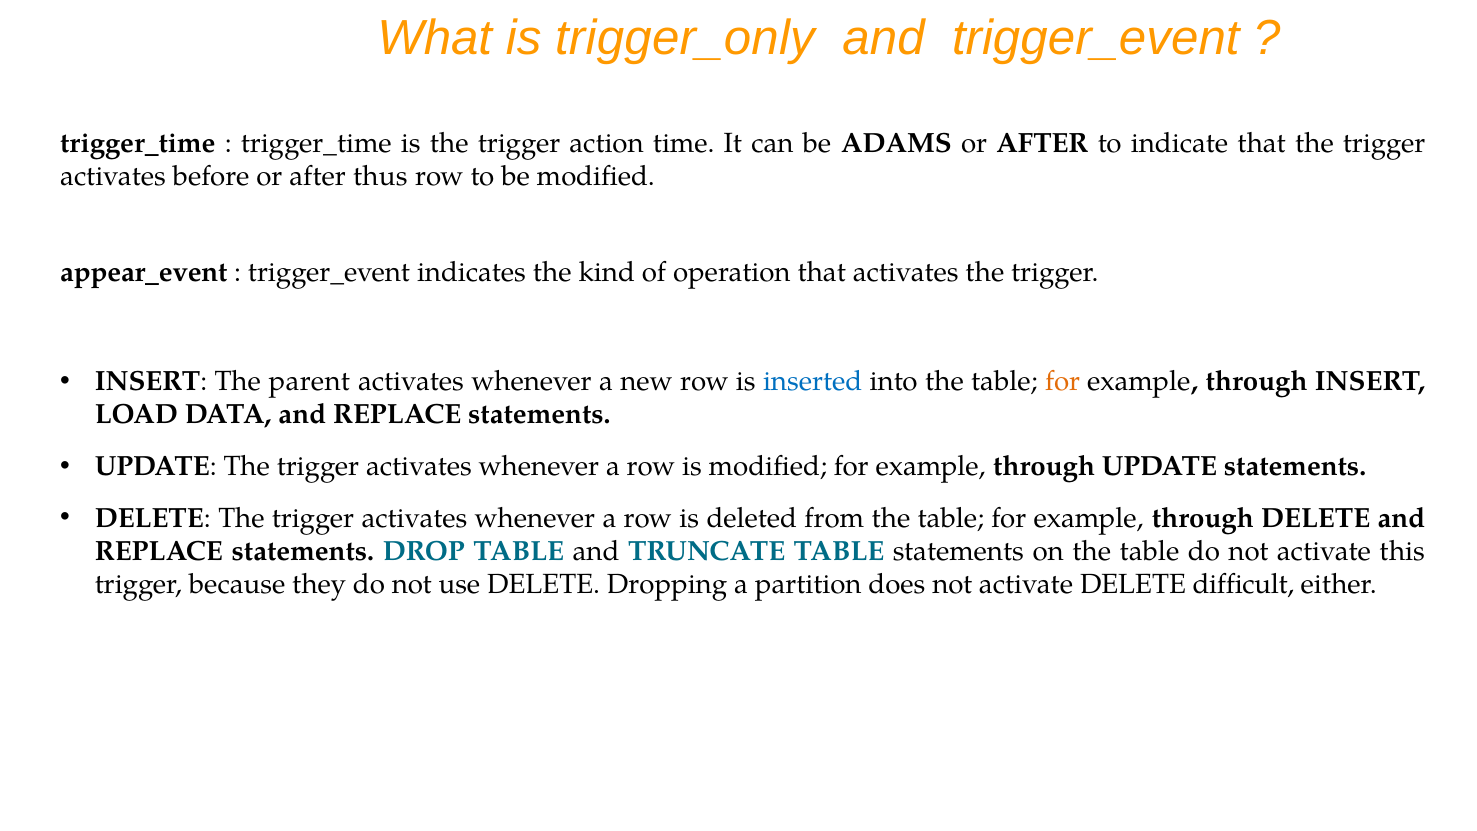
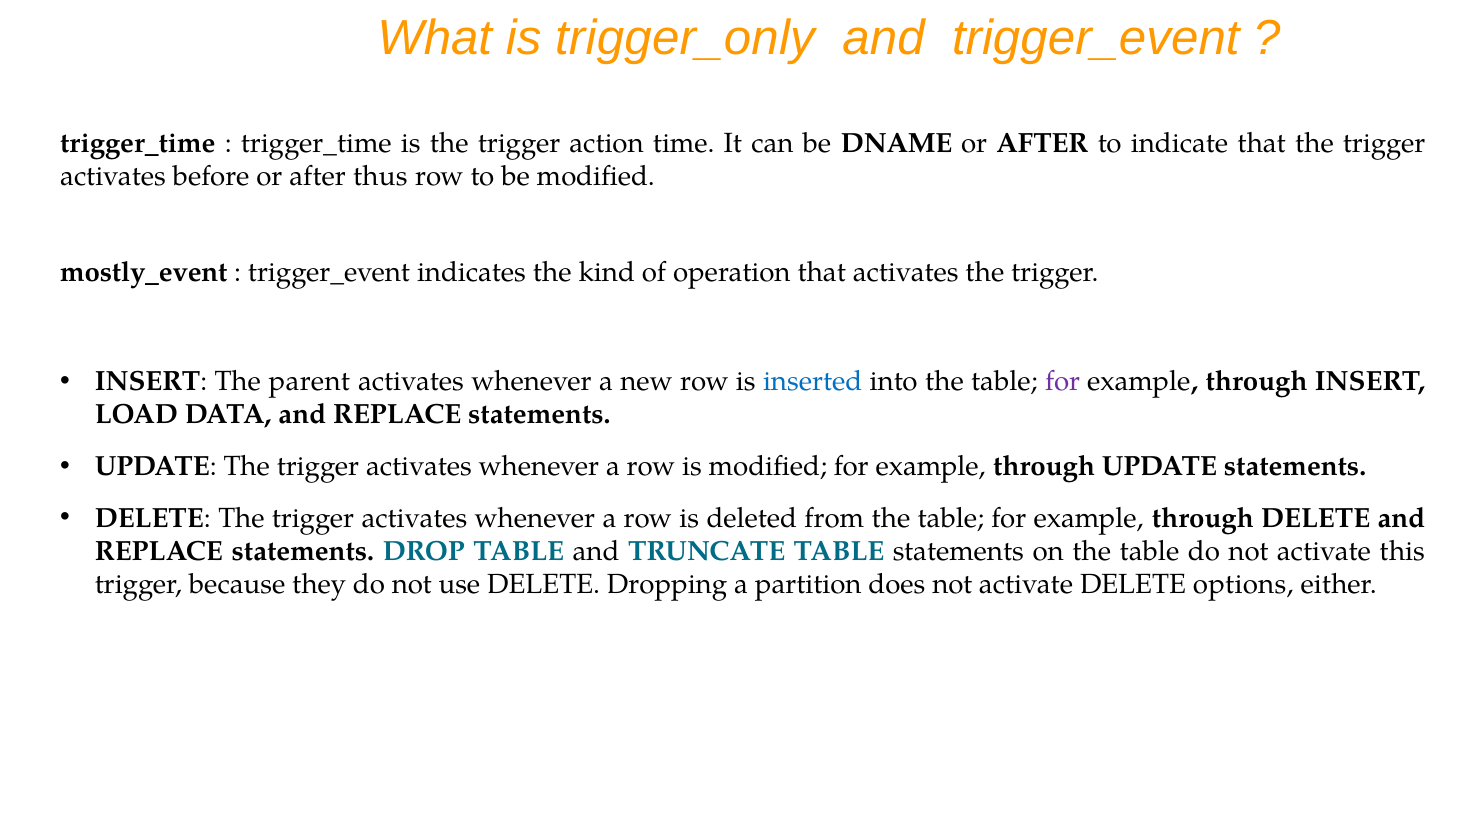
ADAMS: ADAMS -> DNAME
appear_event: appear_event -> mostly_event
for at (1062, 381) colour: orange -> purple
difficult: difficult -> options
